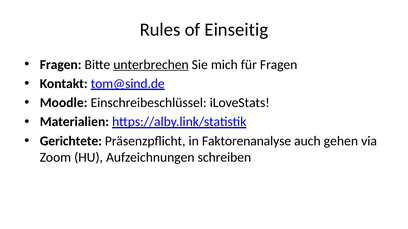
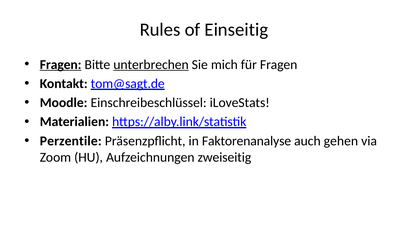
Fragen at (61, 65) underline: none -> present
tom@sind.de: tom@sind.de -> tom@sagt.de
Gerichtete: Gerichtete -> Perzentile
schreiben: schreiben -> zweiseitig
